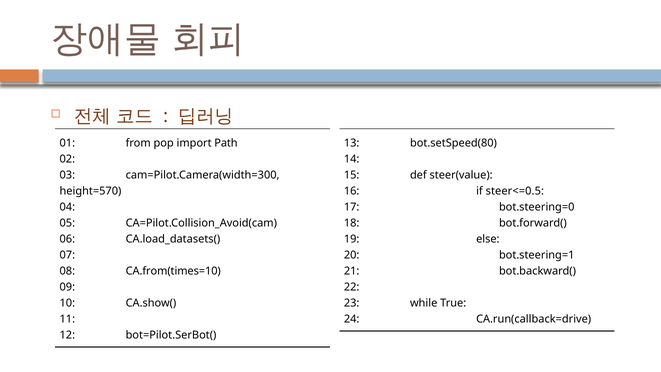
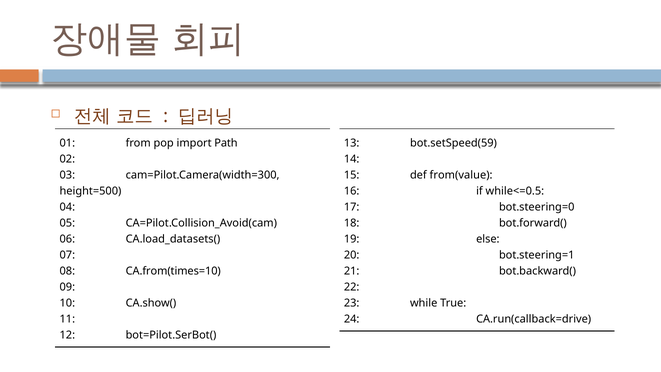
bot.setSpeed(80: bot.setSpeed(80 -> bot.setSpeed(59
steer(value: steer(value -> from(value
height=570: height=570 -> height=500
steer<=0.5: steer<=0.5 -> while<=0.5
